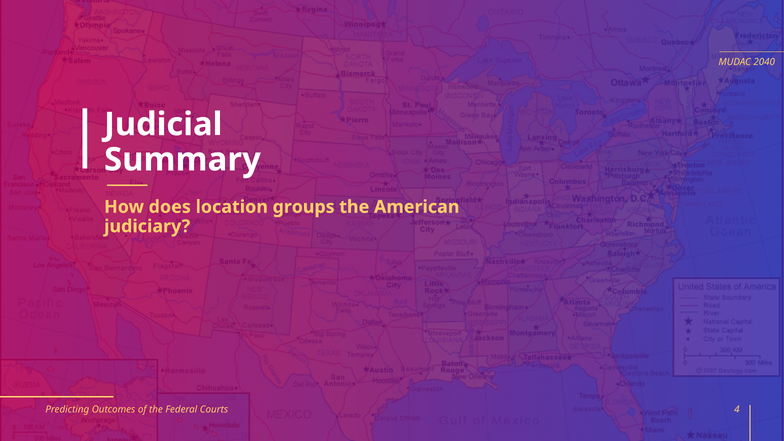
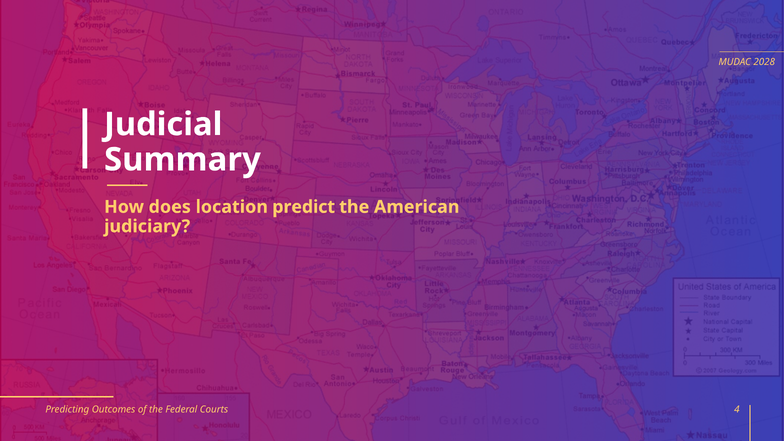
2040: 2040 -> 2028
groups: groups -> predict
